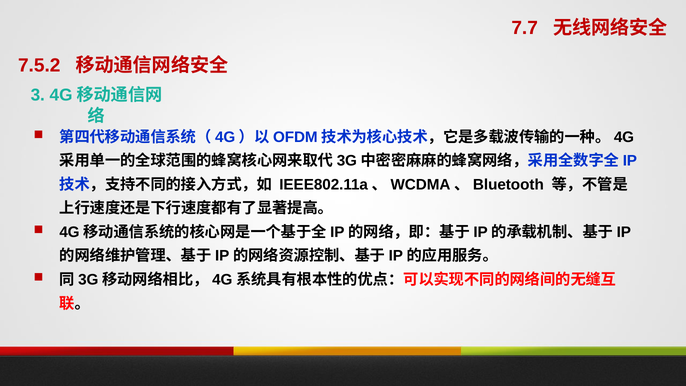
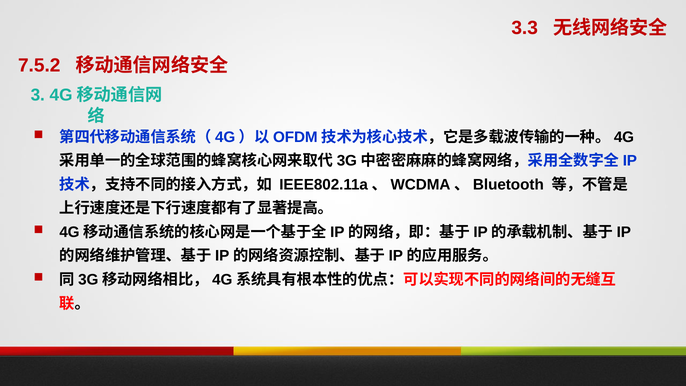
7.7: 7.7 -> 3.3
